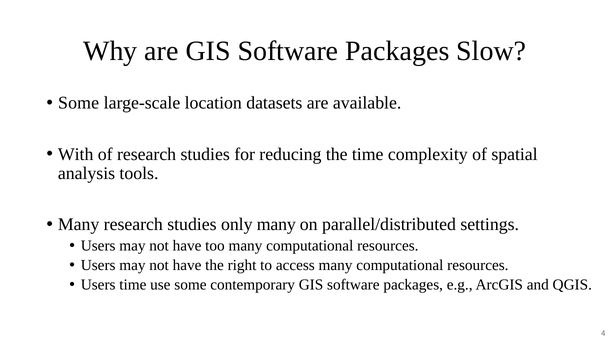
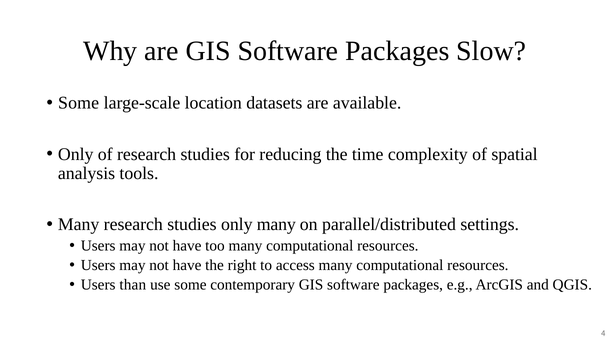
With at (76, 154): With -> Only
Users time: time -> than
